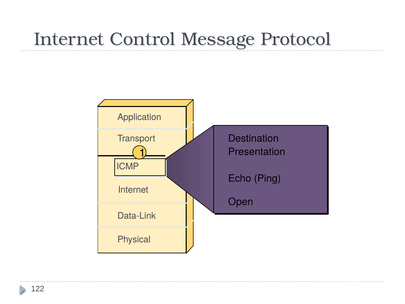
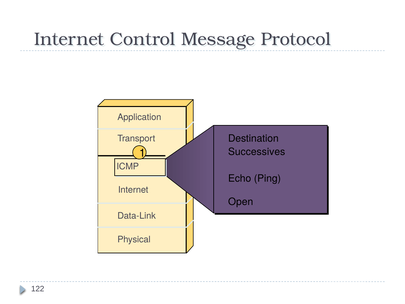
Presentation: Presentation -> Successives
